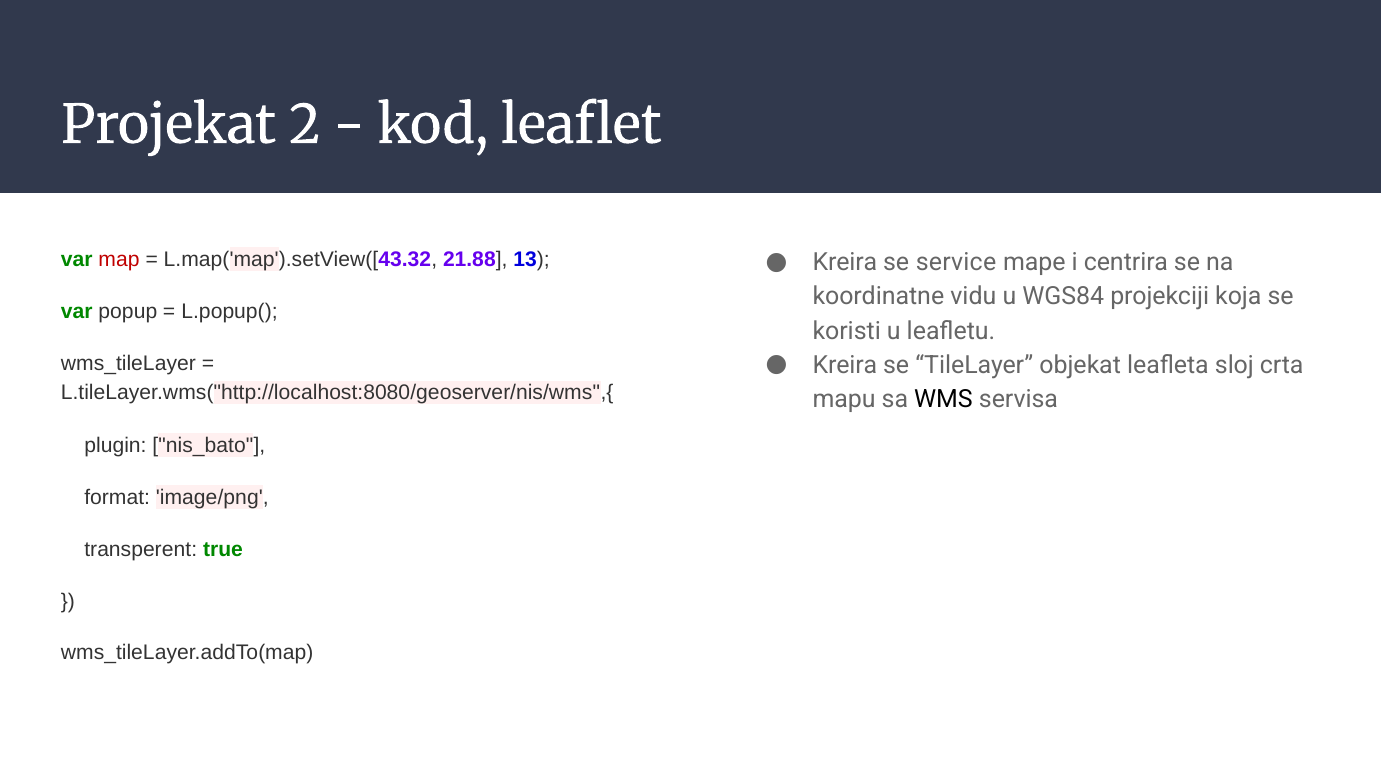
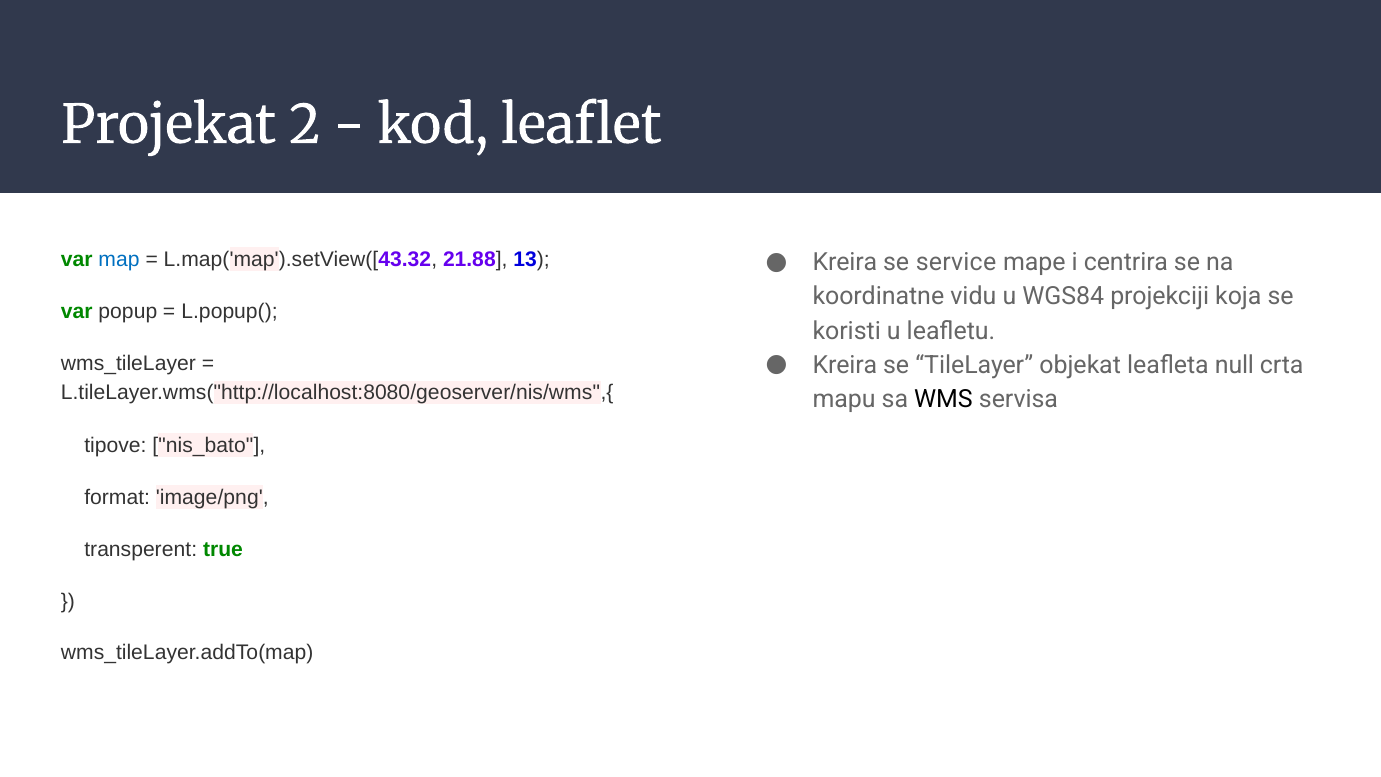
map colour: red -> blue
sloj: sloj -> null
plugin: plugin -> tipove
